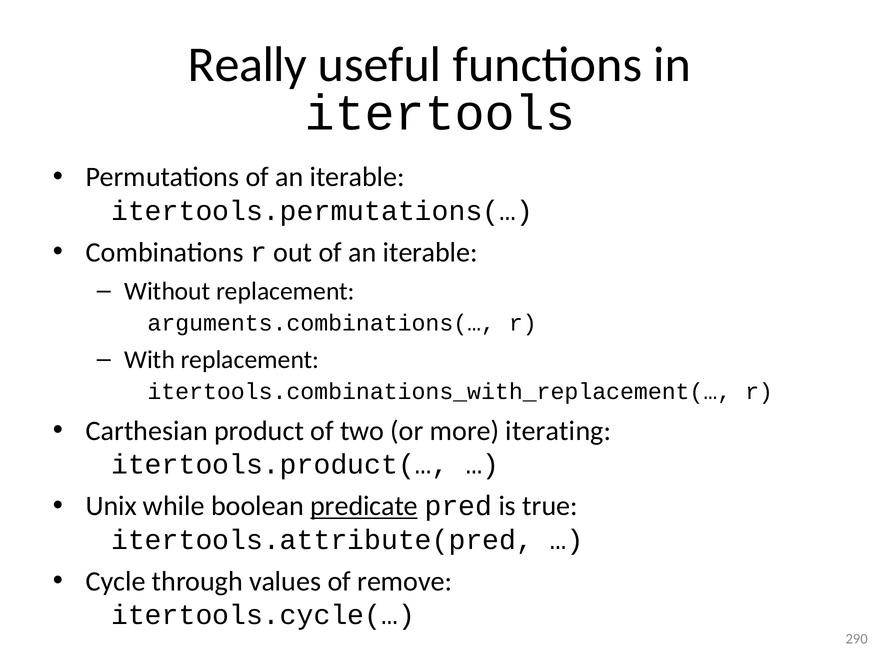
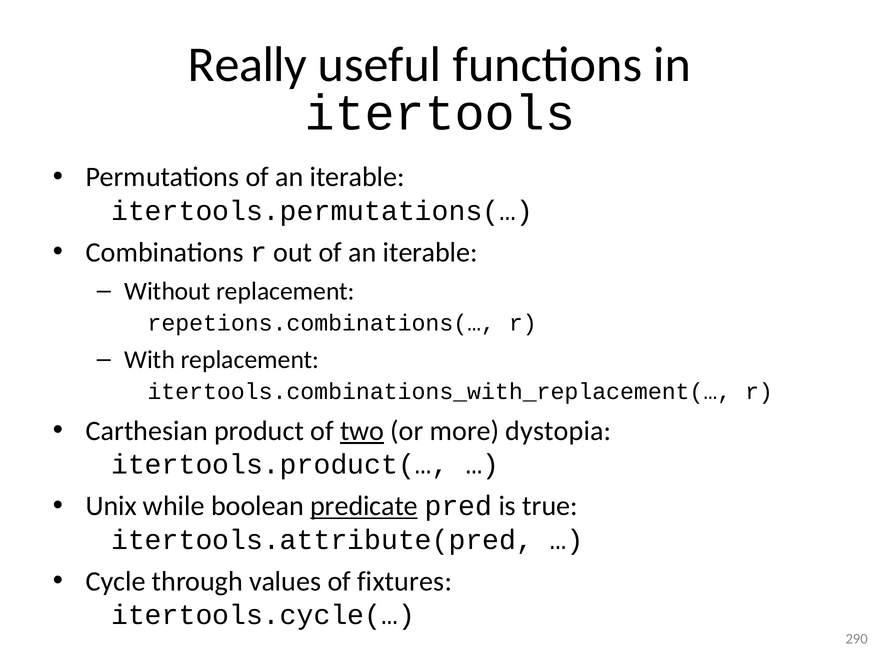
arguments.combinations(…: arguments.combinations(… -> repetions.combinations(…
two underline: none -> present
iterating: iterating -> dystopia
remove: remove -> fixtures
